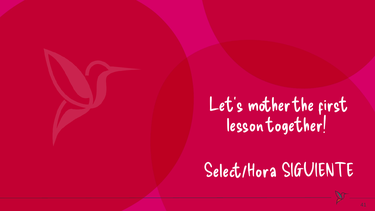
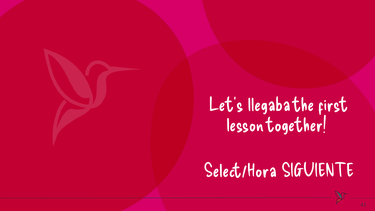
mother: mother -> llegaba
